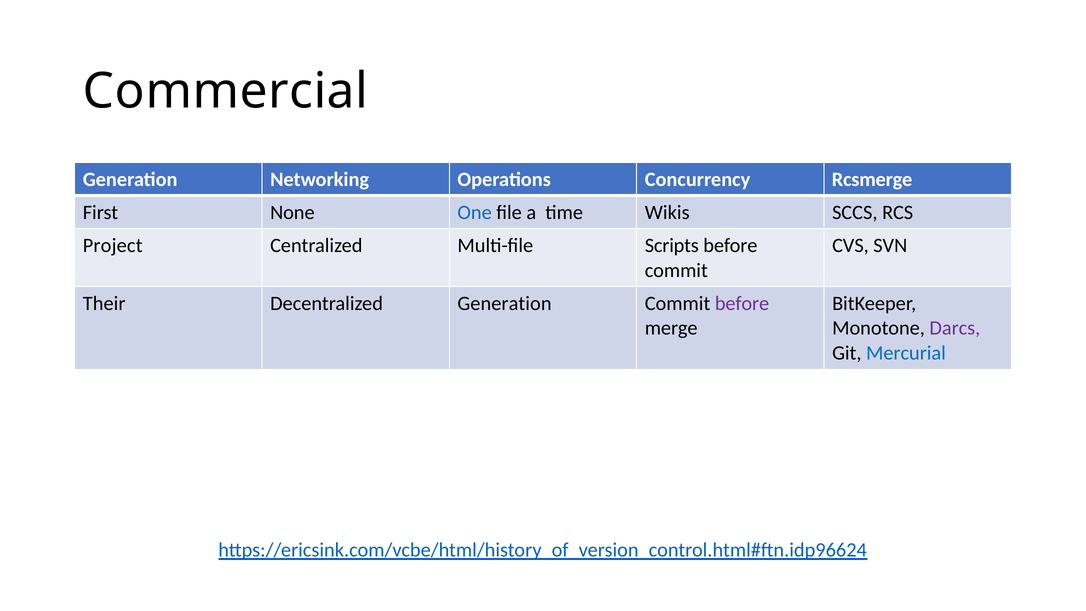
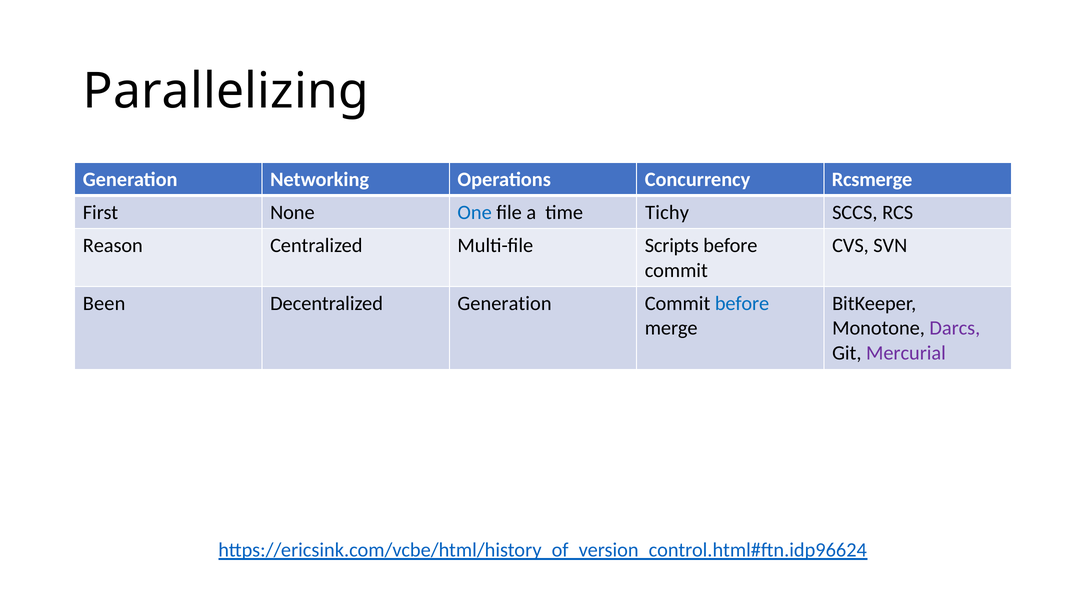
Commercial: Commercial -> Parallelizing
Wikis: Wikis -> Tichy
Project: Project -> Reason
Their: Their -> Been
before at (742, 303) colour: purple -> blue
Mercurial colour: blue -> purple
